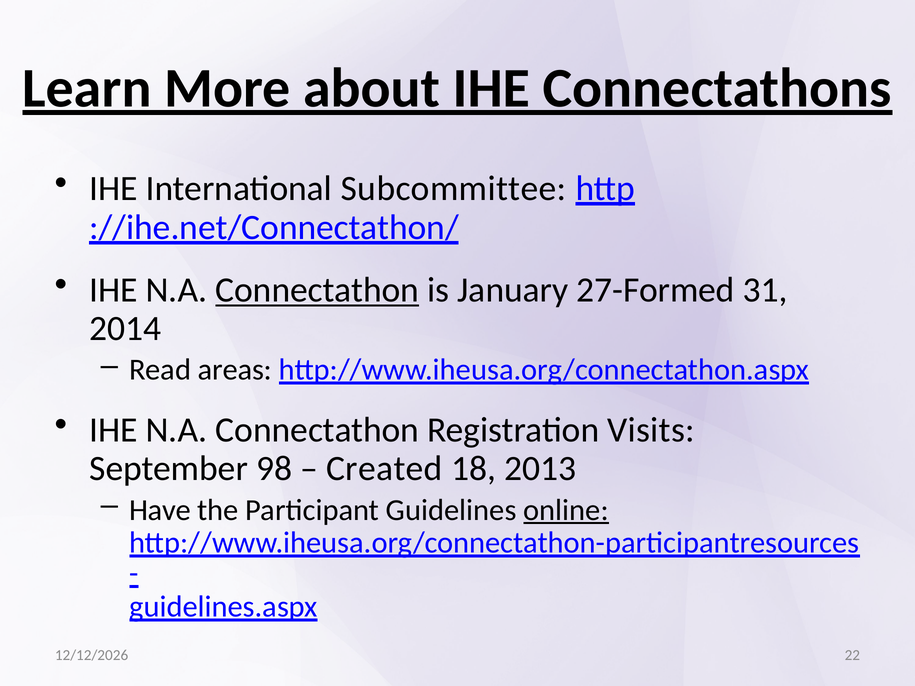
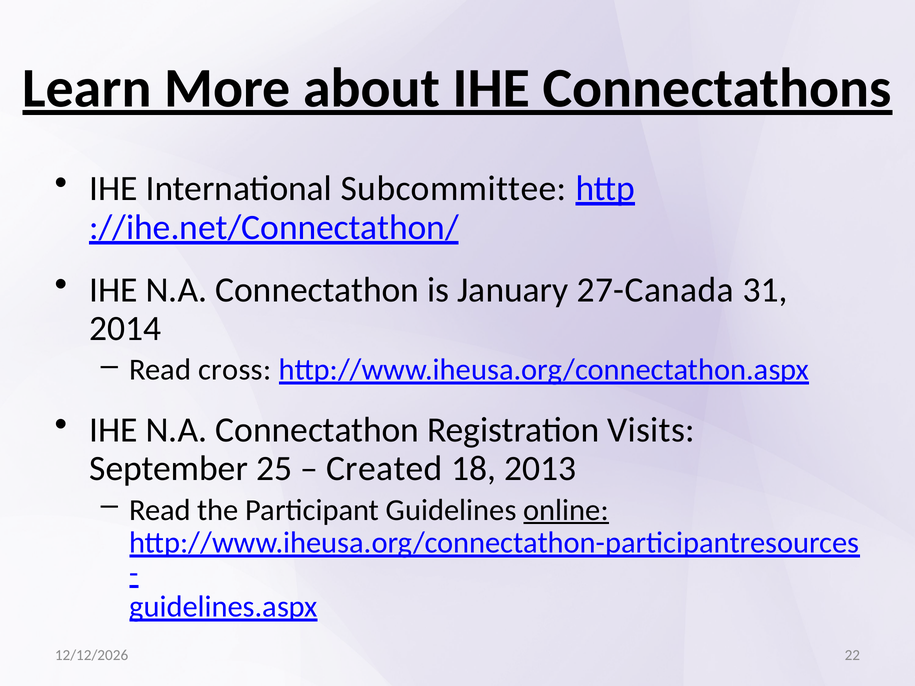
Connectathon at (317, 290) underline: present -> none
27-Formed: 27-Formed -> 27-Canada
areas: areas -> cross
98: 98 -> 25
Have at (160, 510): Have -> Read
